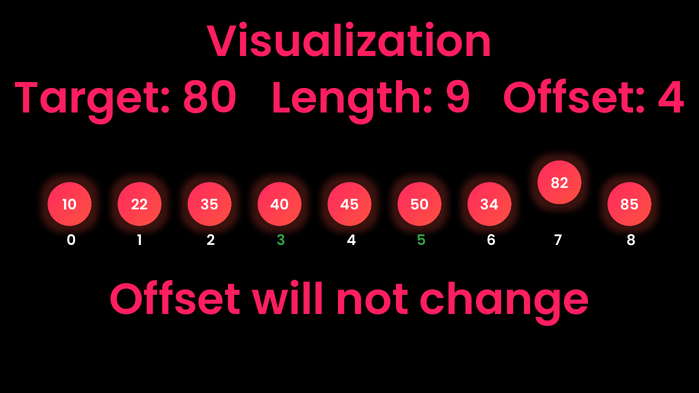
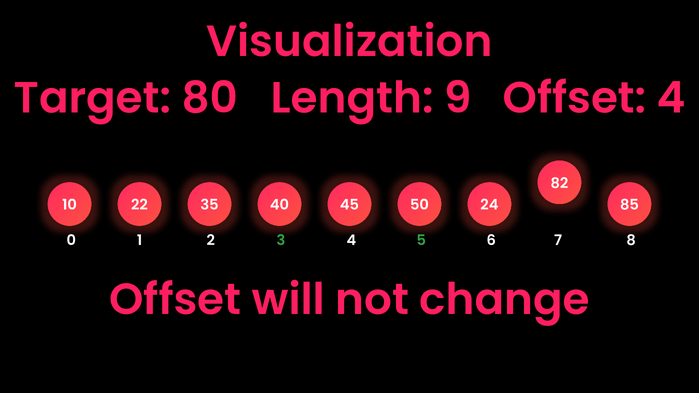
34: 34 -> 24
